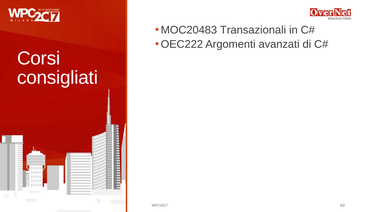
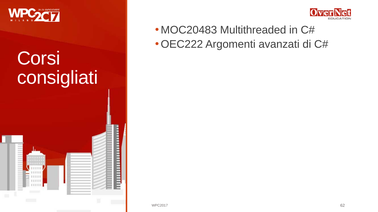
Transazionali: Transazionali -> Multithreaded
